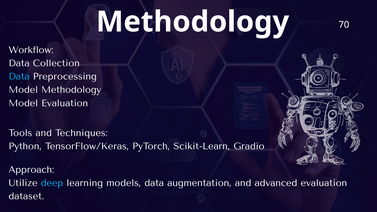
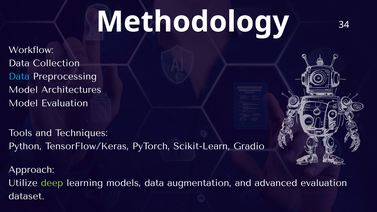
70: 70 -> 34
Model Methodology: Methodology -> Architectures
deep colour: light blue -> light green
